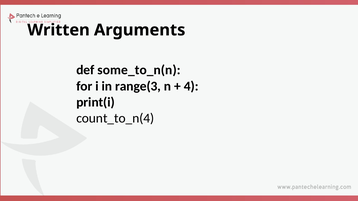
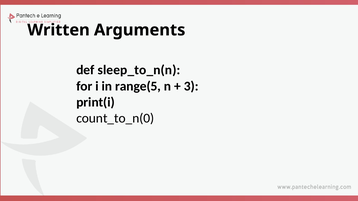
some_to_n(n: some_to_n(n -> sleep_to_n(n
range(3: range(3 -> range(5
4: 4 -> 3
count_to_n(4: count_to_n(4 -> count_to_n(0
